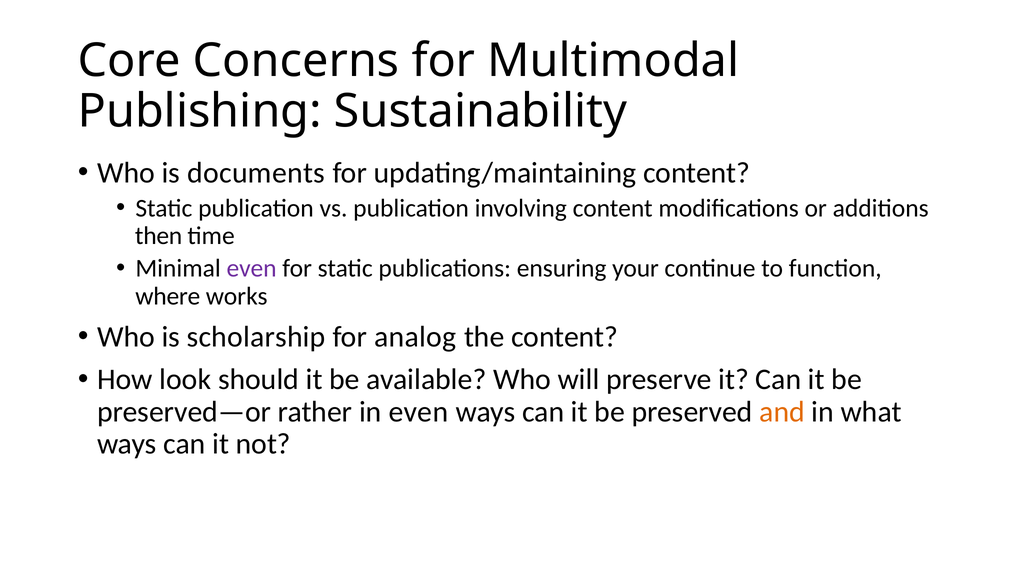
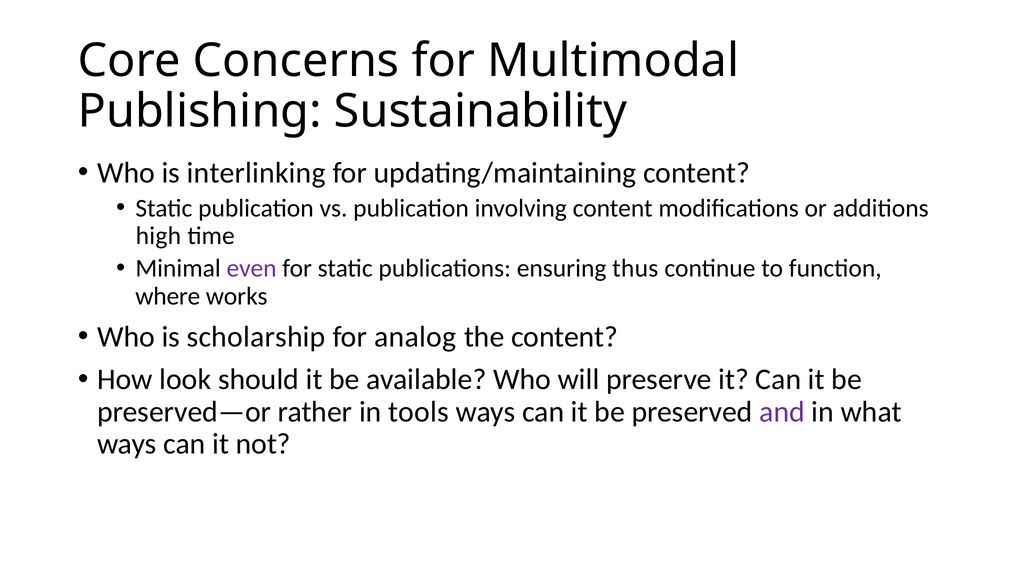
documents: documents -> interlinking
then: then -> high
your: your -> thus
in even: even -> tools
and colour: orange -> purple
